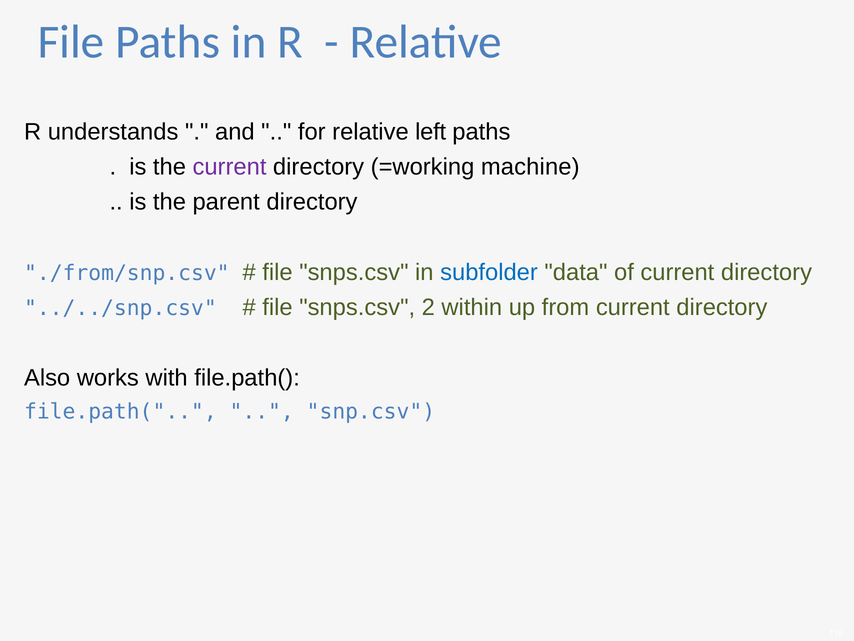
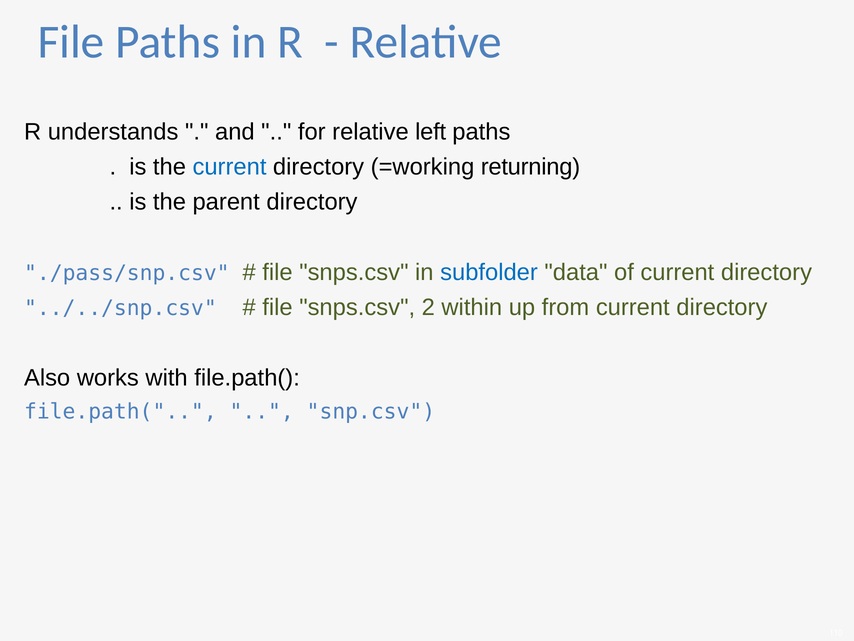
current at (229, 167) colour: purple -> blue
machine: machine -> returning
./from/snp.csv: ./from/snp.csv -> ./pass/snp.csv
